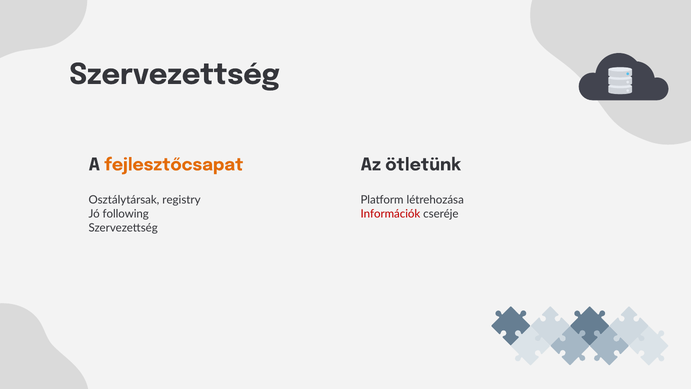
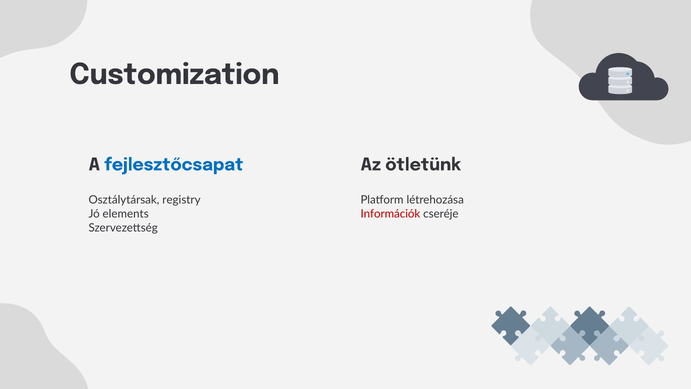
Szervezettség at (175, 74): Szervezettség -> Customization
fejlesztőcsapat colour: orange -> blue
following: following -> elements
